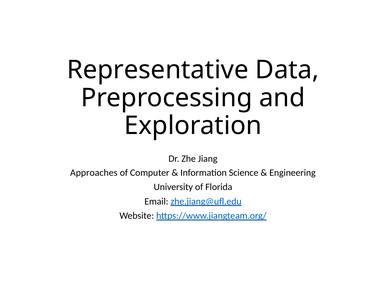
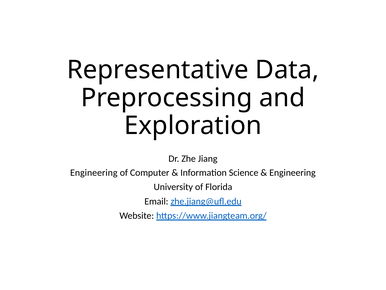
Approaches at (94, 173): Approaches -> Engineering
